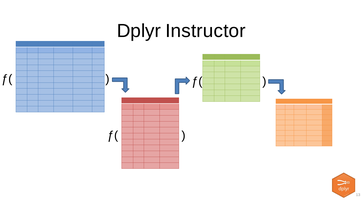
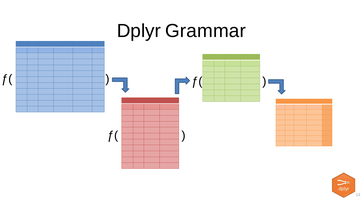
Instructor: Instructor -> Grammar
